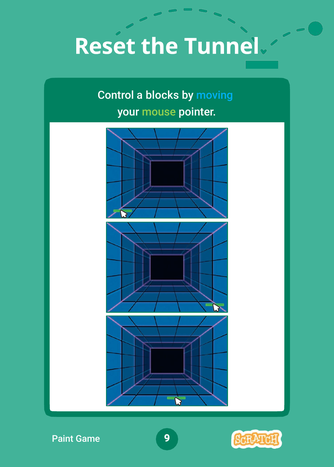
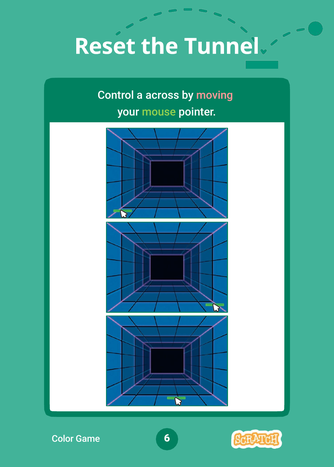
blocks: blocks -> across
moving colour: light blue -> pink
Paint: Paint -> Color
9: 9 -> 6
